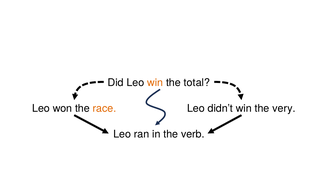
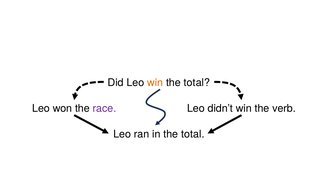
race colour: orange -> purple
very: very -> verb
in the verb: verb -> total
